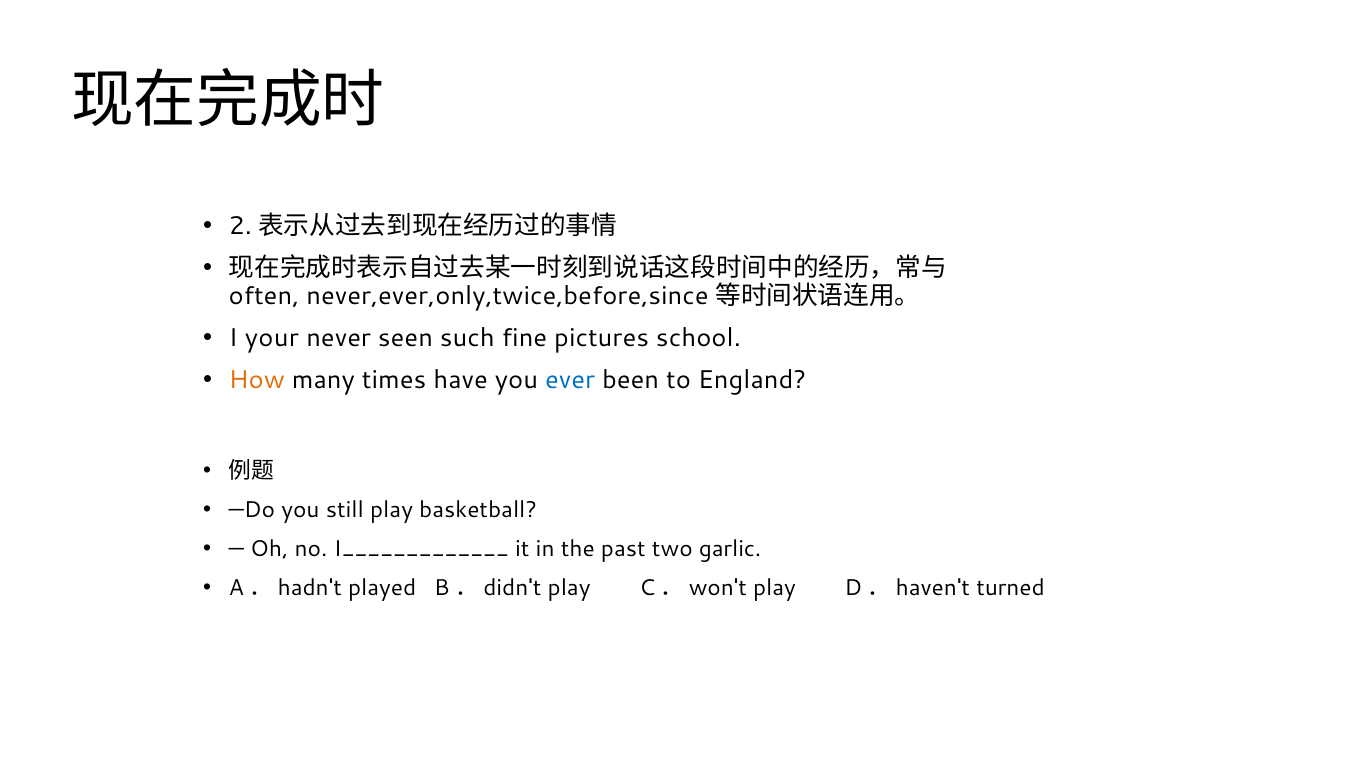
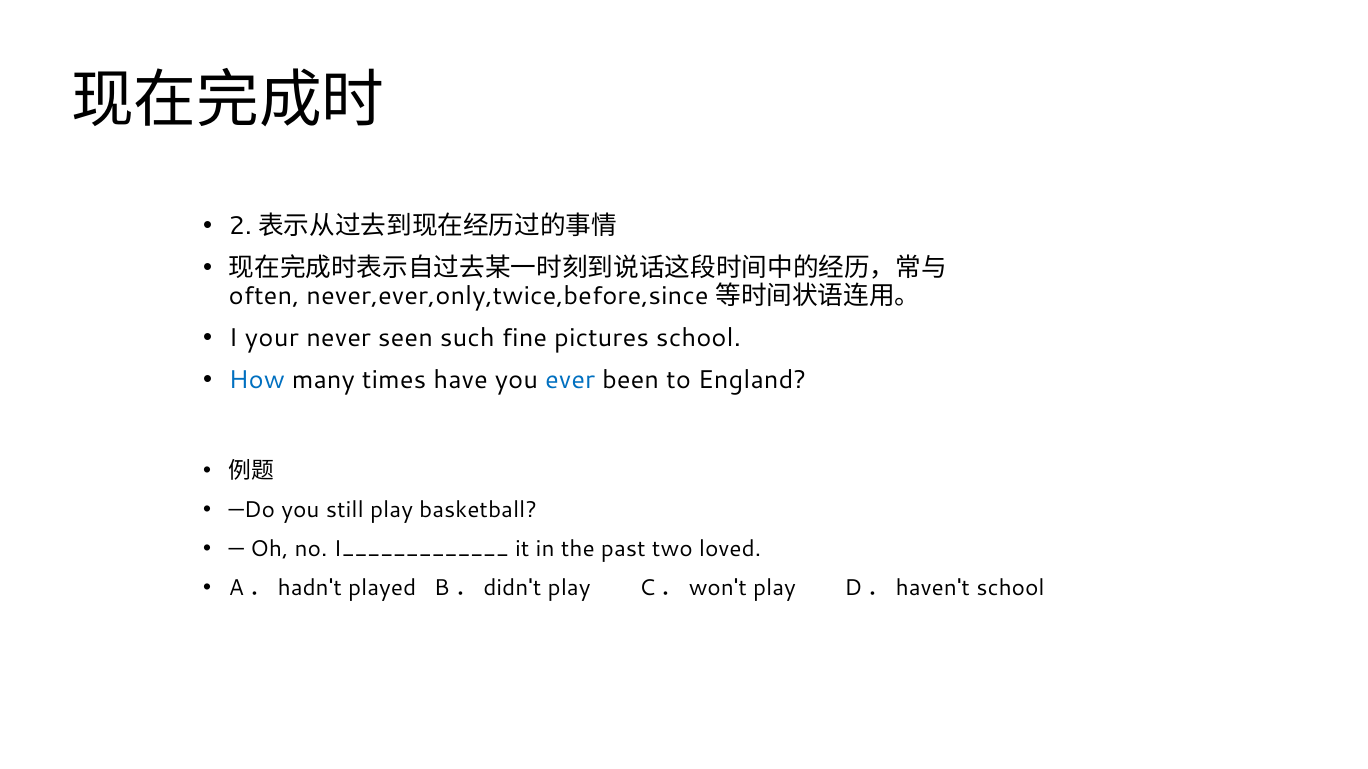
How colour: orange -> blue
garlic: garlic -> loved
D．haven't turned: turned -> school
